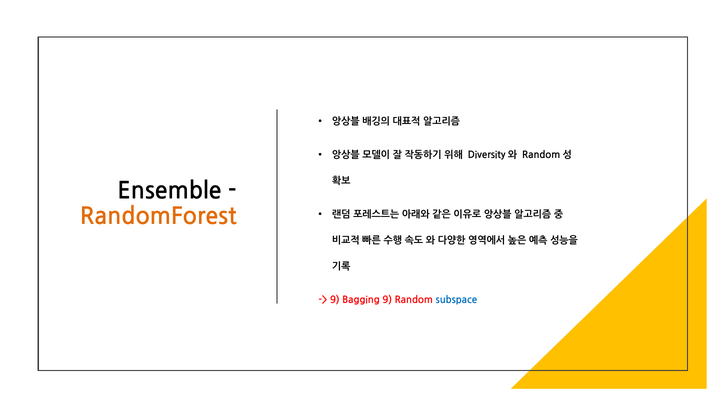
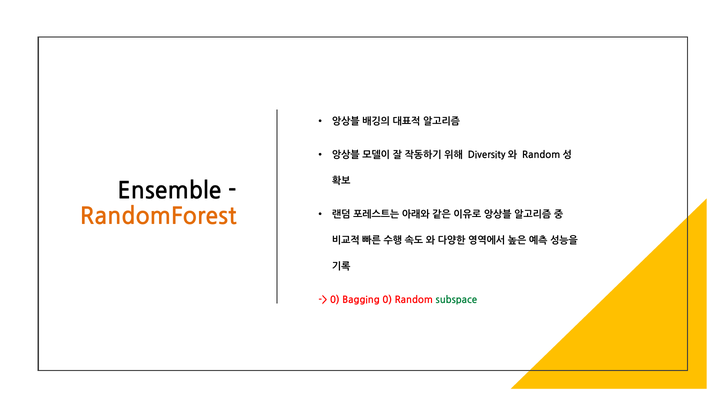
9 at (335, 300): 9 -> 0
Bagging 9: 9 -> 0
subspace colour: blue -> green
